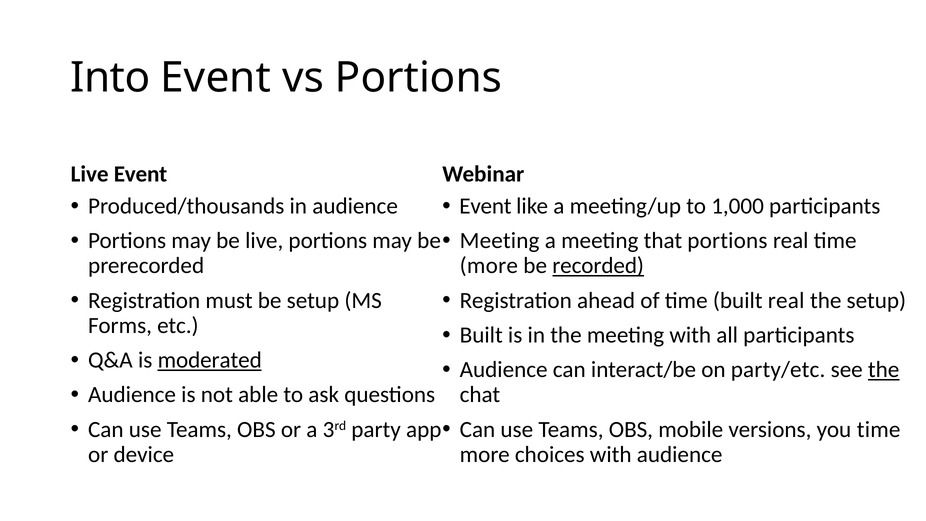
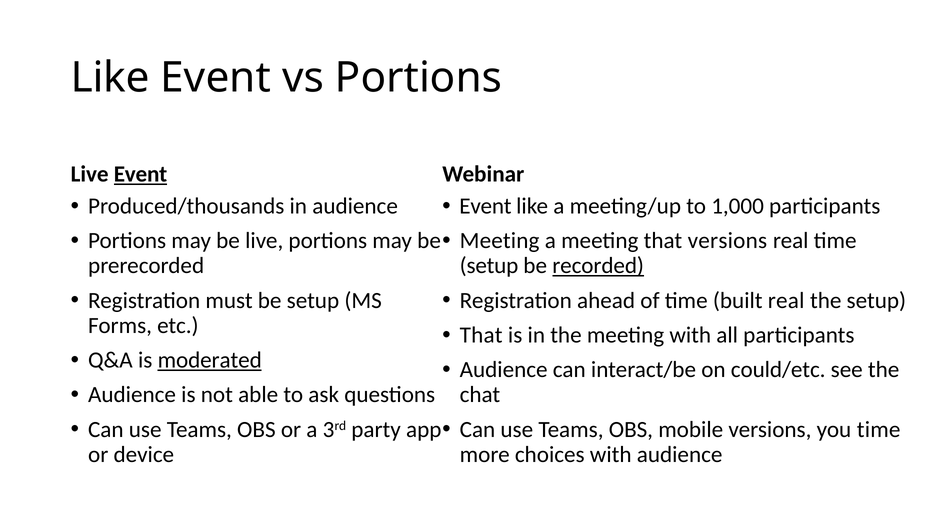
Into at (110, 78): Into -> Like
Event at (140, 174) underline: none -> present
that portions: portions -> versions
more at (489, 266): more -> setup
Built at (481, 335): Built -> That
party/etc: party/etc -> could/etc
the at (884, 370) underline: present -> none
